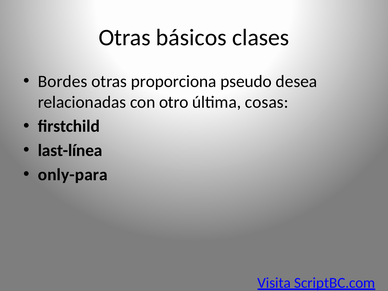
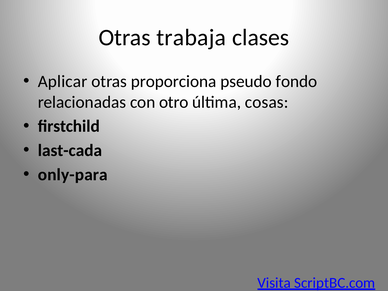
básicos: básicos -> trabaja
Bordes: Bordes -> Aplicar
desea: desea -> fondo
last-línea: last-línea -> last-cada
